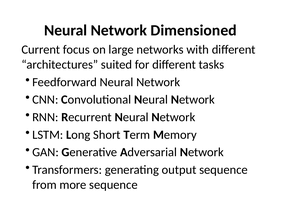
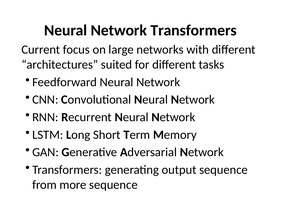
Network Dimensioned: Dimensioned -> Transformers
